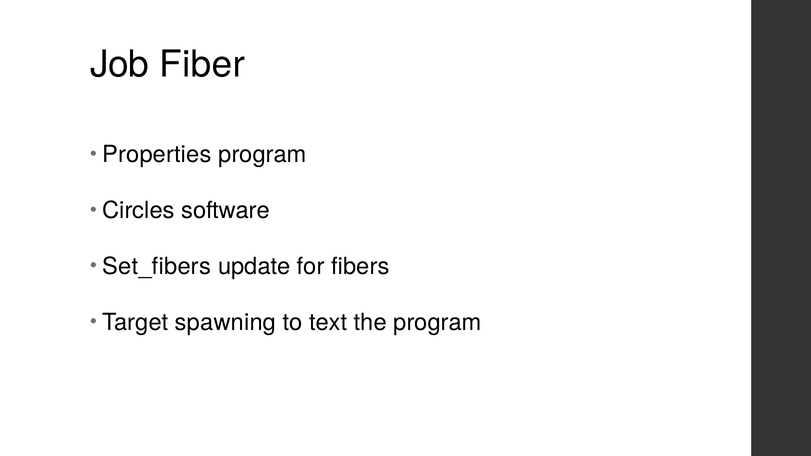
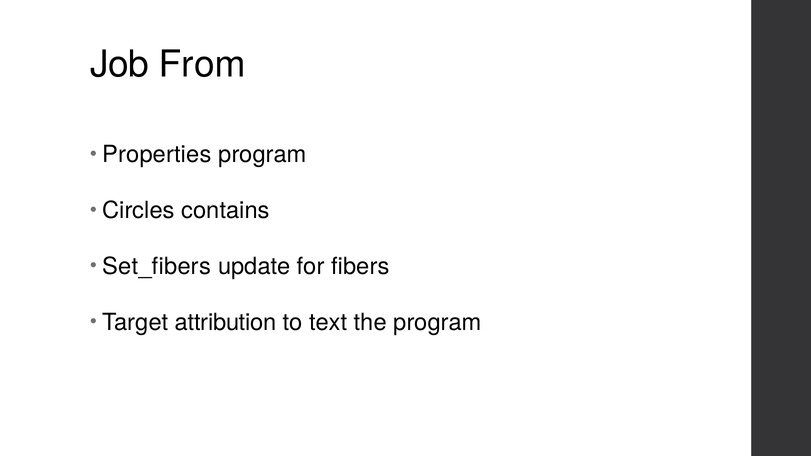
Fiber: Fiber -> From
software: software -> contains
spawning: spawning -> attribution
